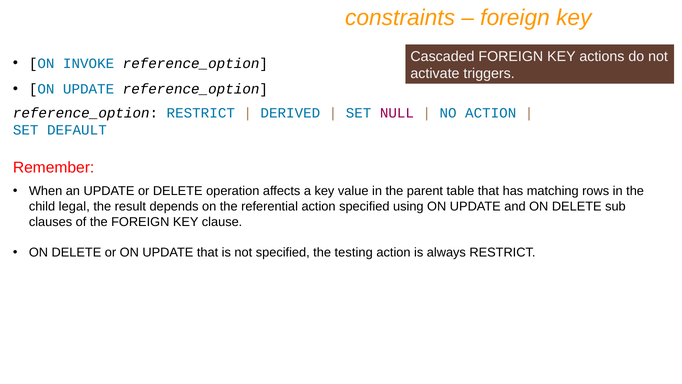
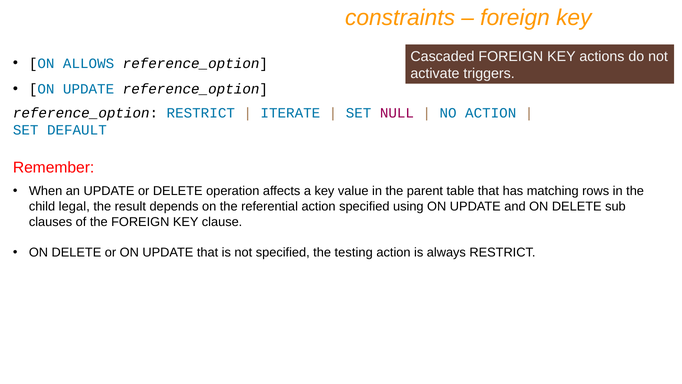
INVOKE: INVOKE -> ALLOWS
DERIVED: DERIVED -> ITERATE
